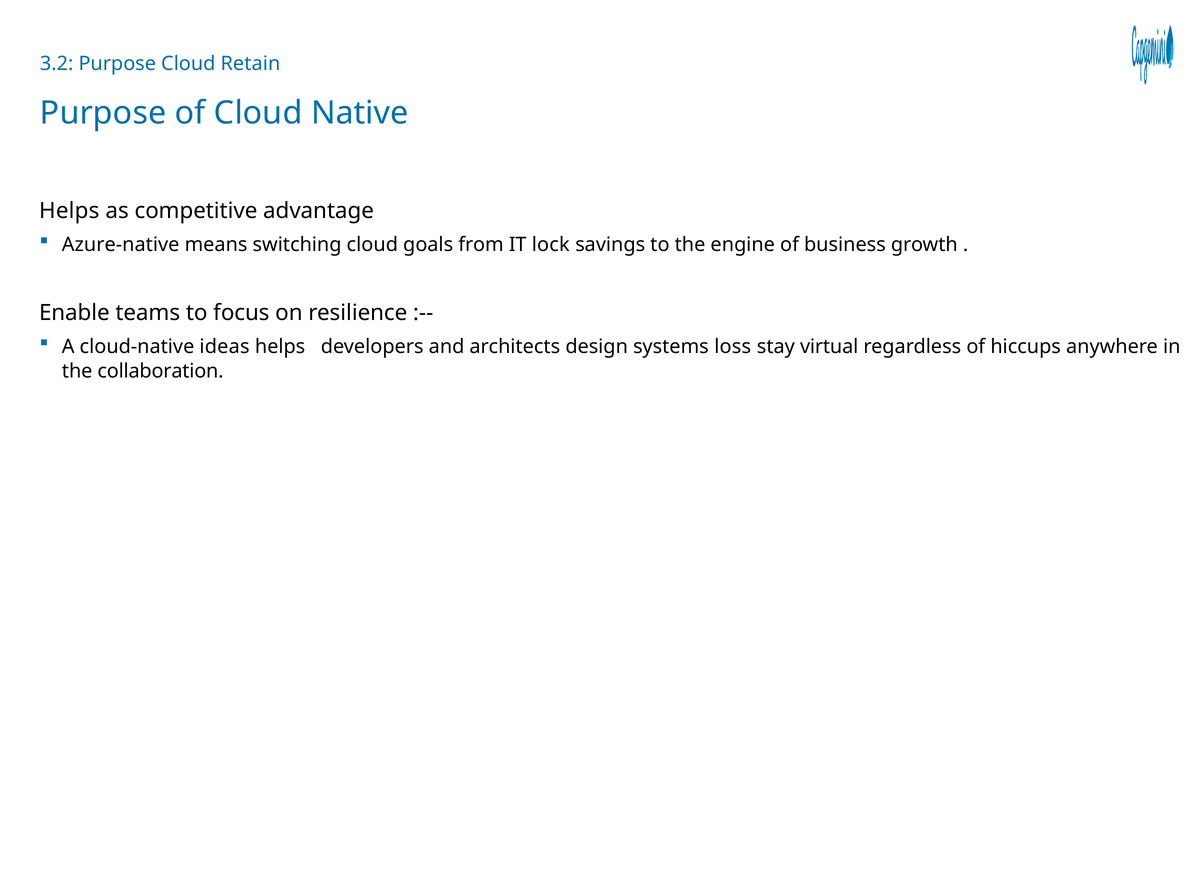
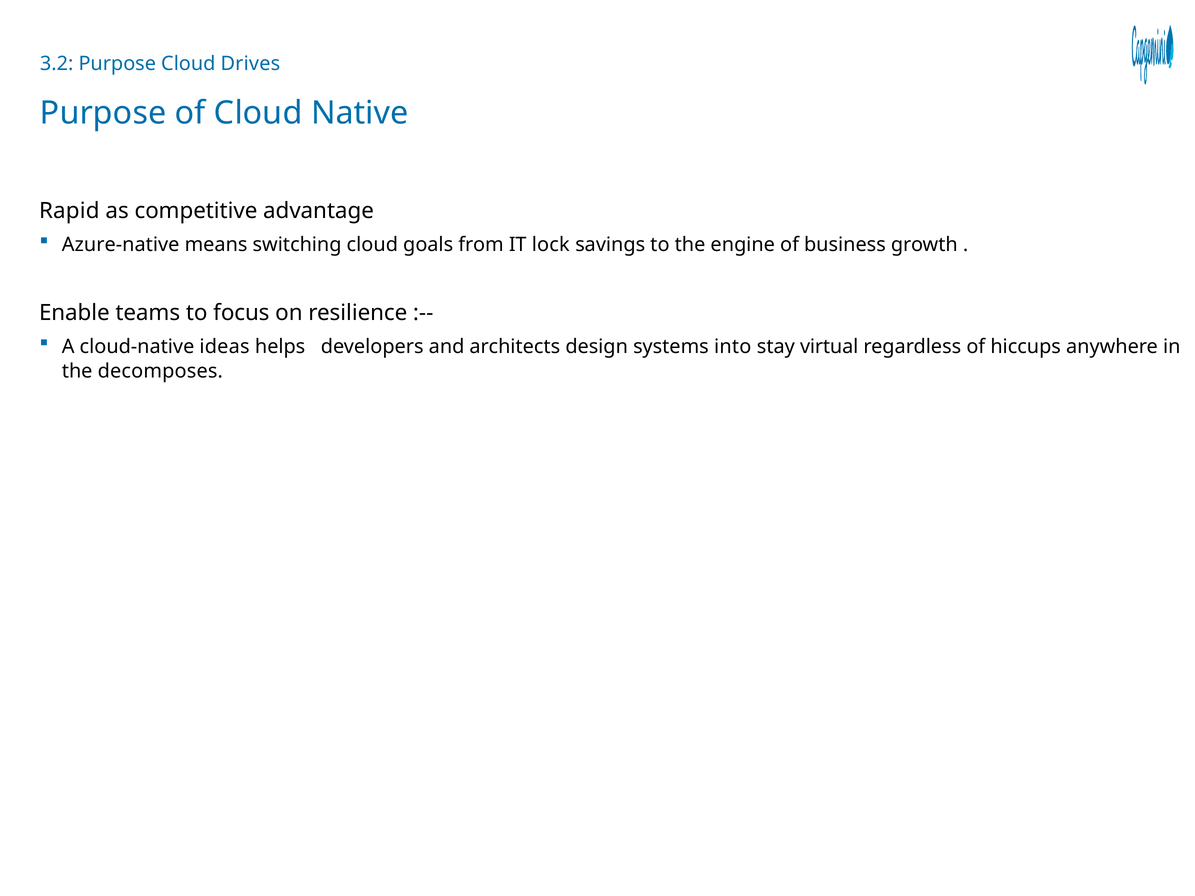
Retain: Retain -> Drives
Helps at (69, 211): Helps -> Rapid
loss: loss -> into
collaboration: collaboration -> decomposes
